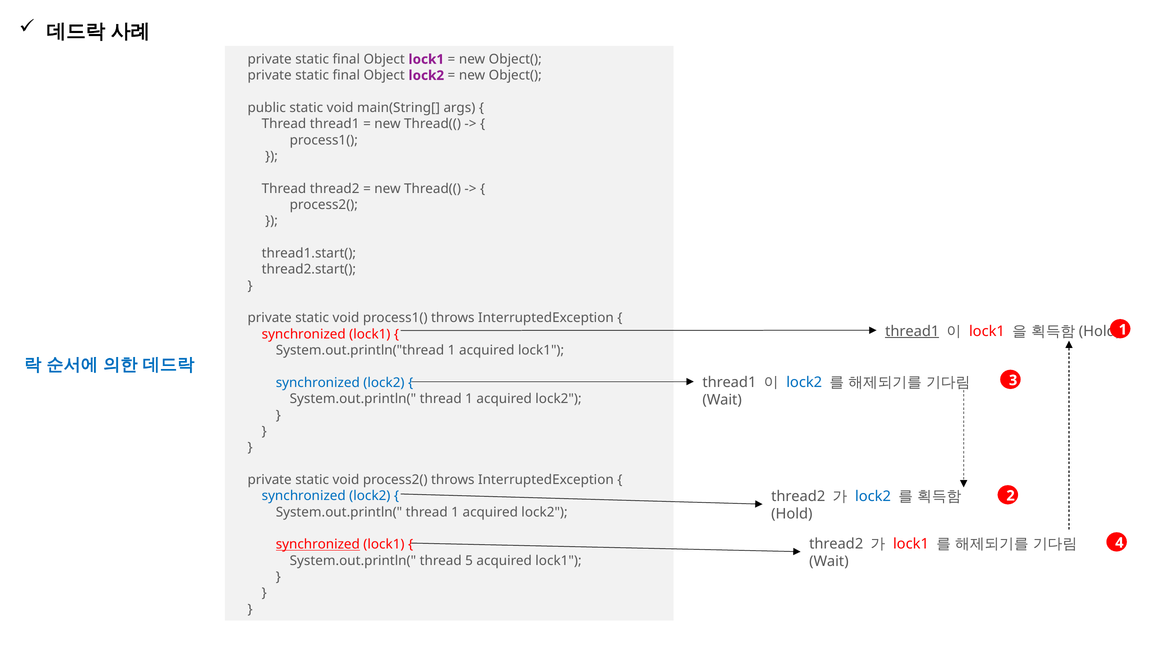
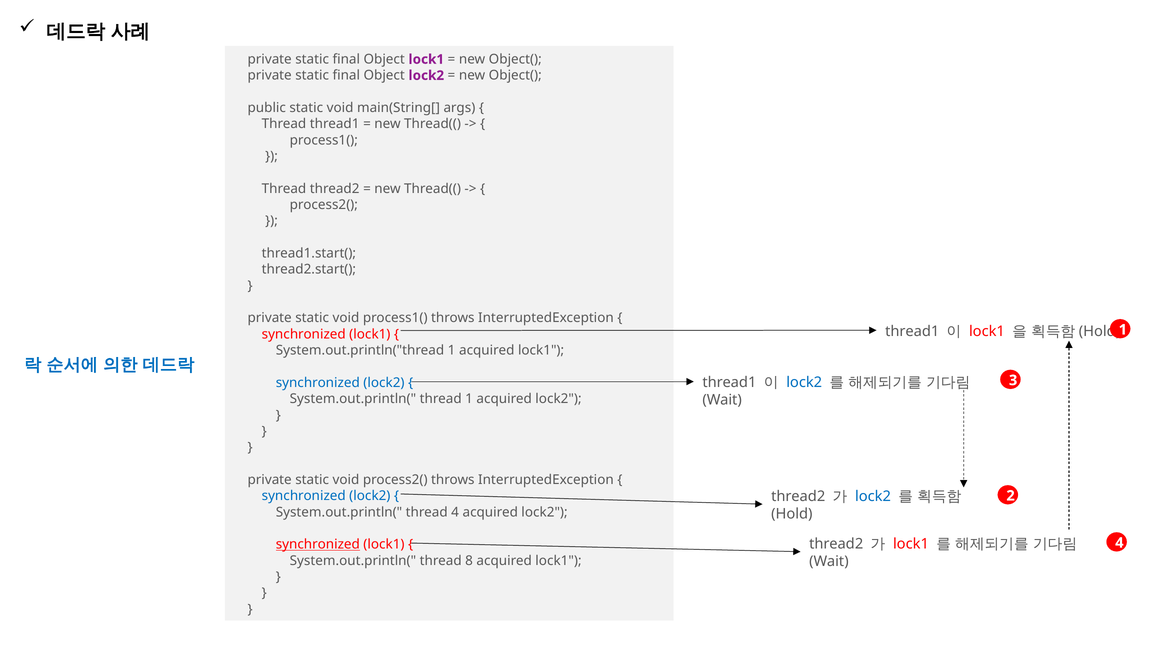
thread1 at (912, 332) underline: present -> none
1 at (455, 512): 1 -> 4
5: 5 -> 8
